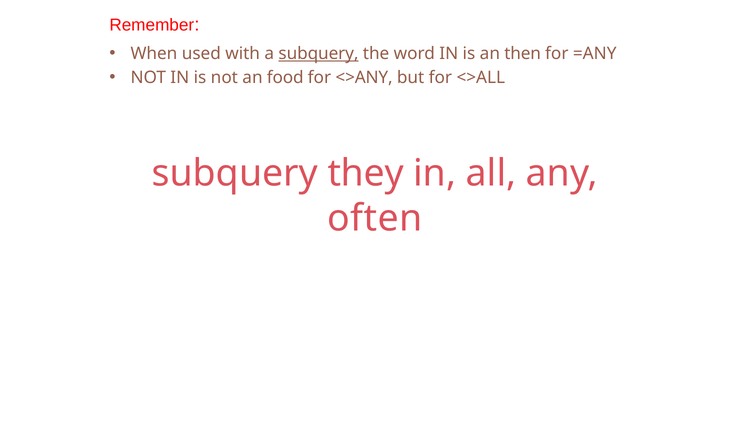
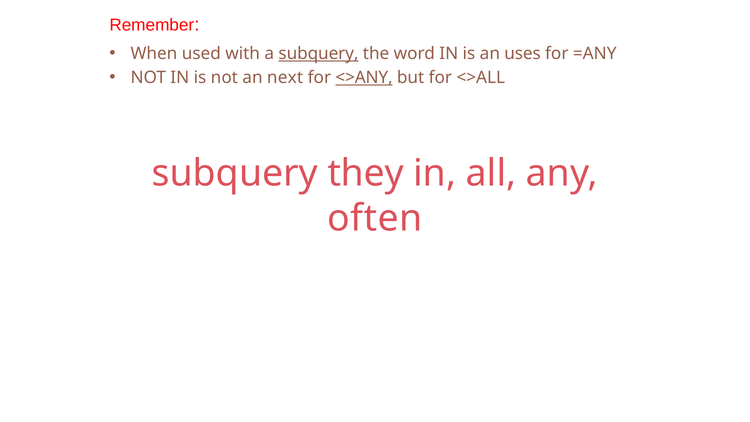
then: then -> uses
food: food -> next
<>ANY underline: none -> present
